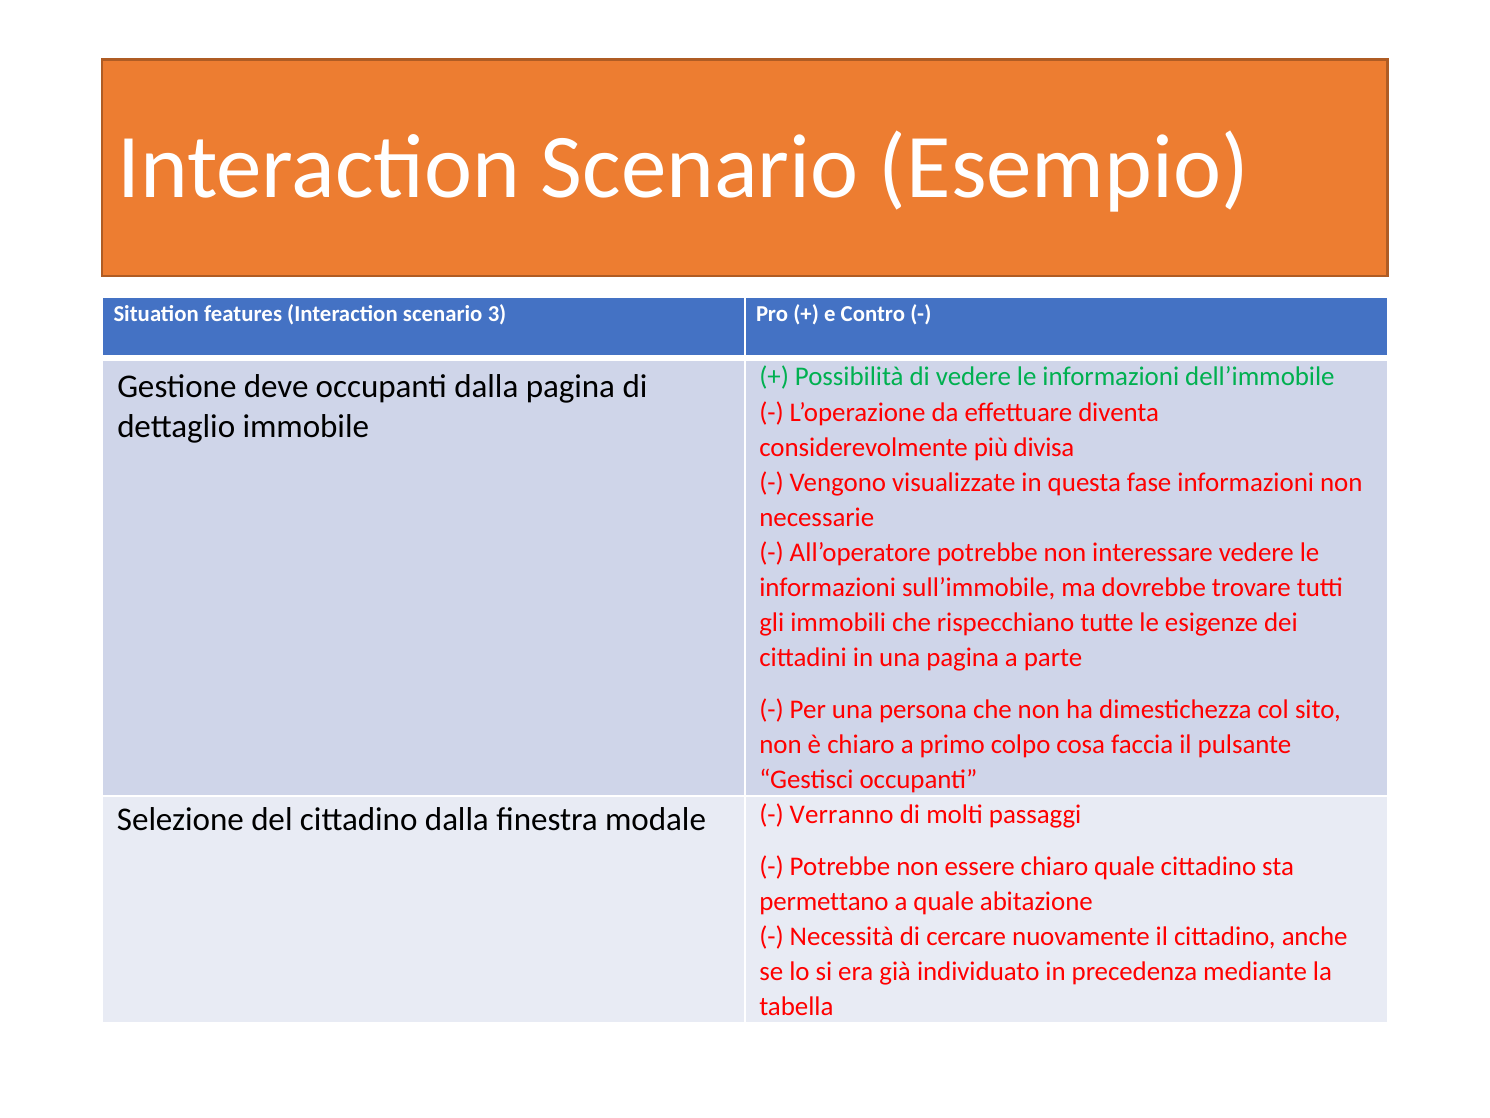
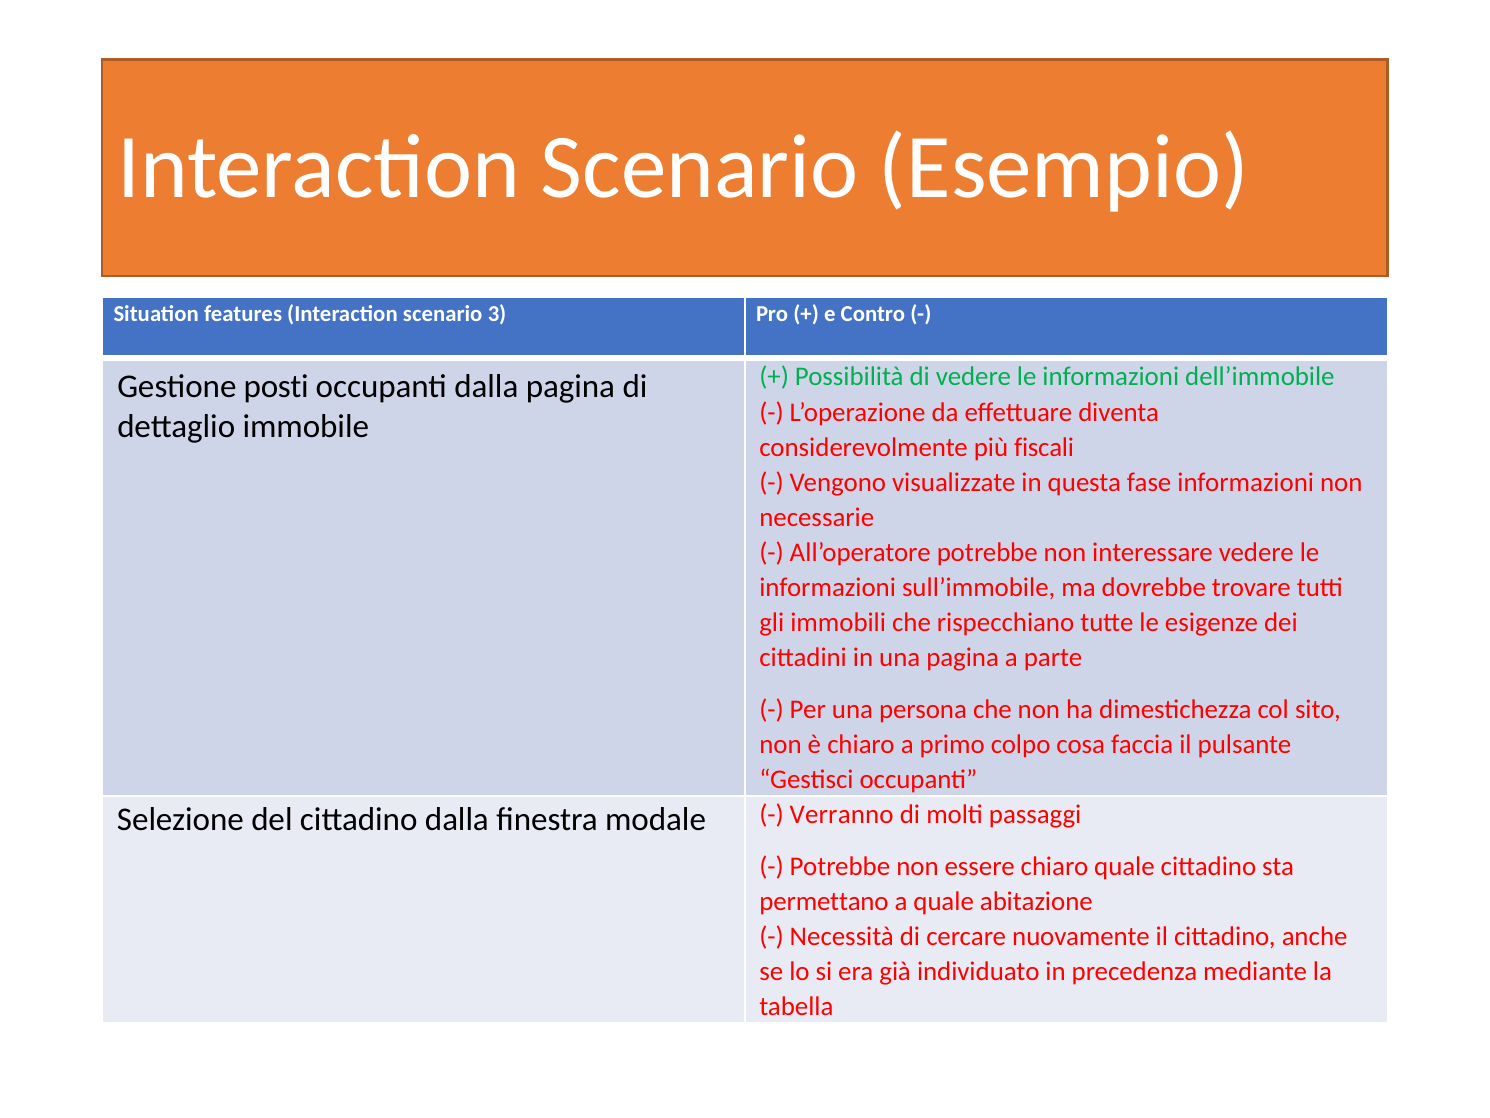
deve: deve -> posti
divisa: divisa -> fiscali
